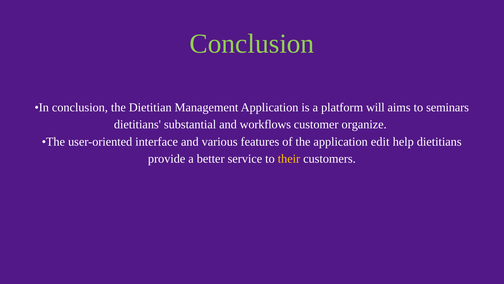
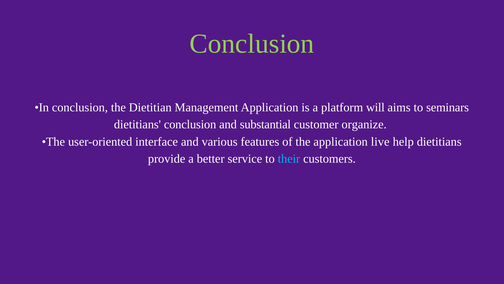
dietitians substantial: substantial -> conclusion
workflows: workflows -> substantial
edit: edit -> live
their colour: yellow -> light blue
